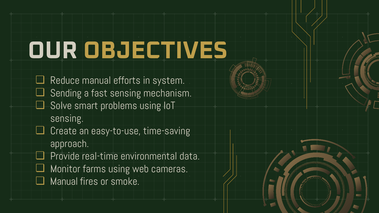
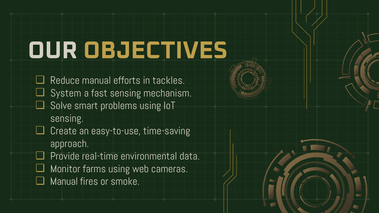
system: system -> tackles
Sending: Sending -> System
